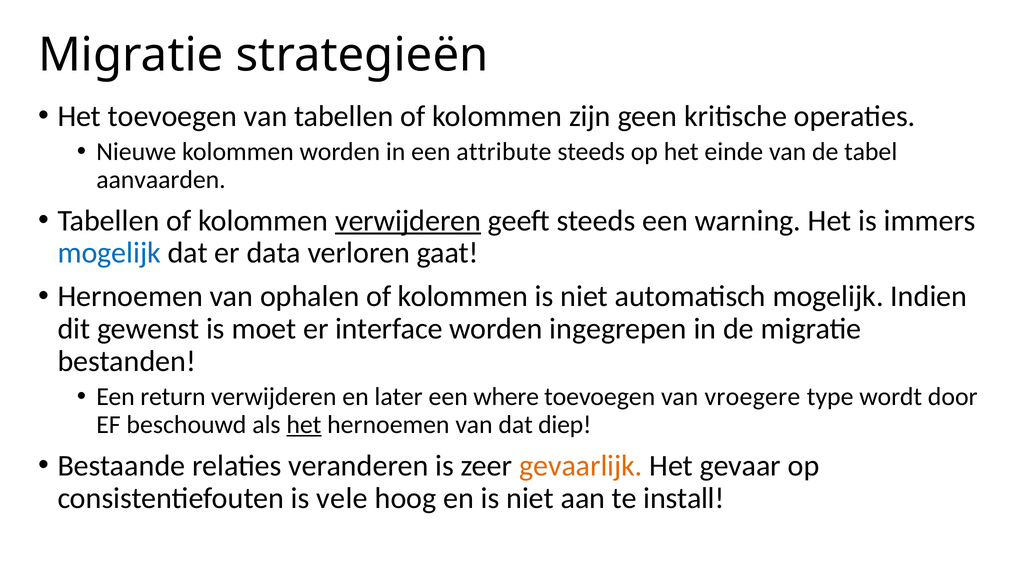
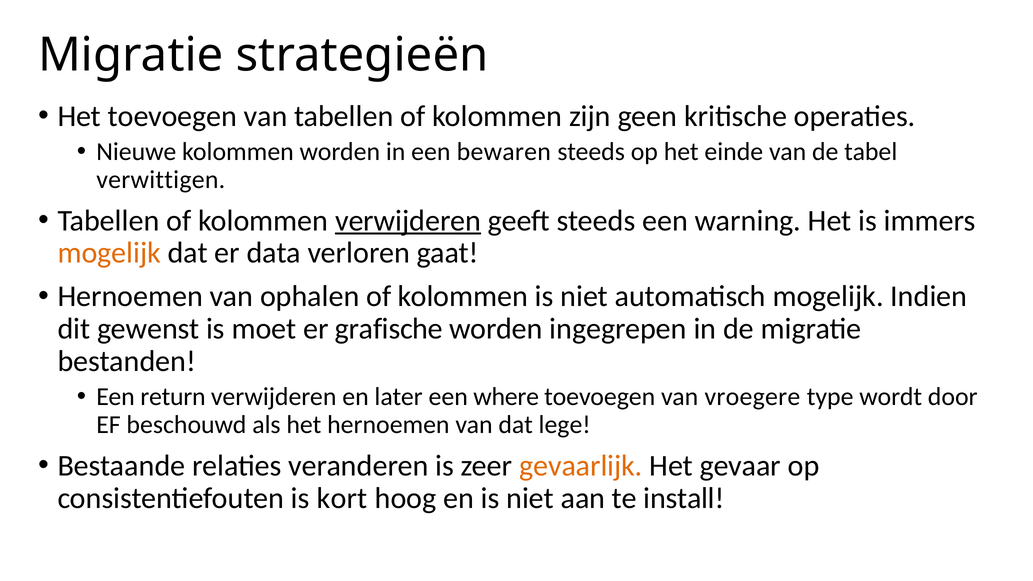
attribute: attribute -> bewaren
aanvaarden: aanvaarden -> verwittigen
mogelijk at (109, 253) colour: blue -> orange
interface: interface -> grafische
het at (304, 425) underline: present -> none
diep: diep -> lege
vele: vele -> kort
